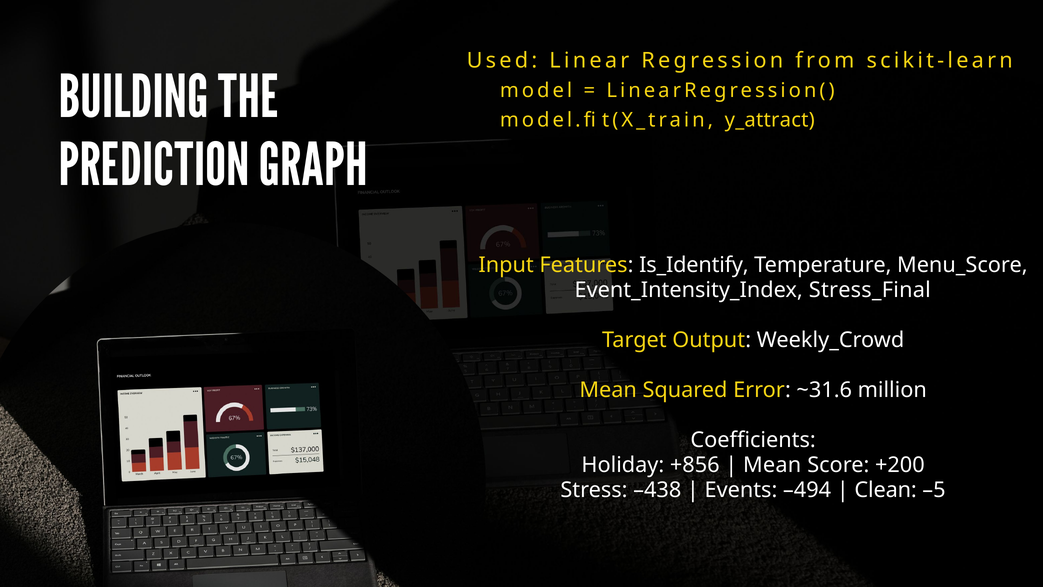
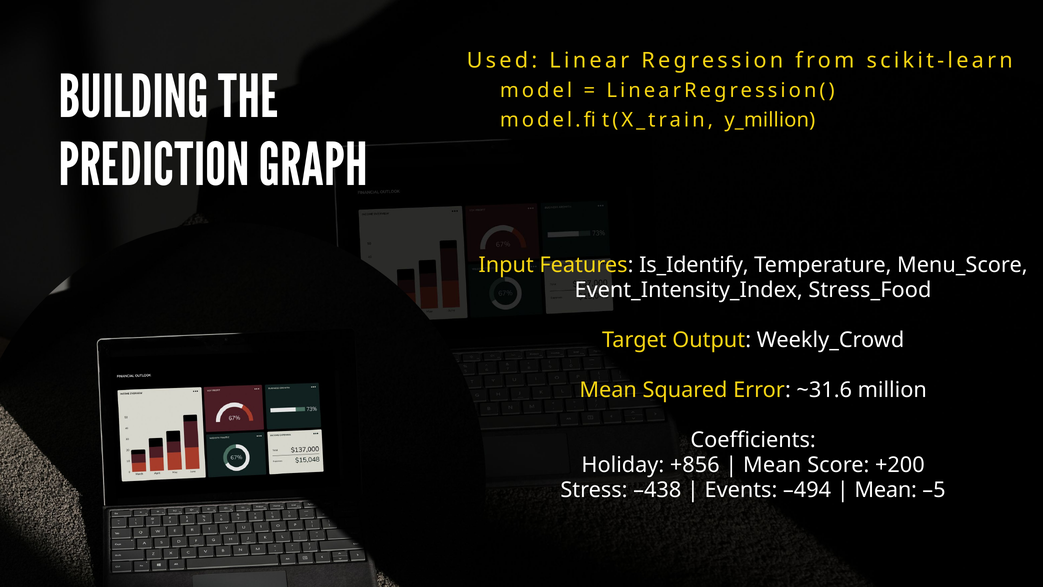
y_attract: y_attract -> y_million
Stress_Final: Stress_Final -> Stress_Food
Clean at (886, 490): Clean -> Mean
